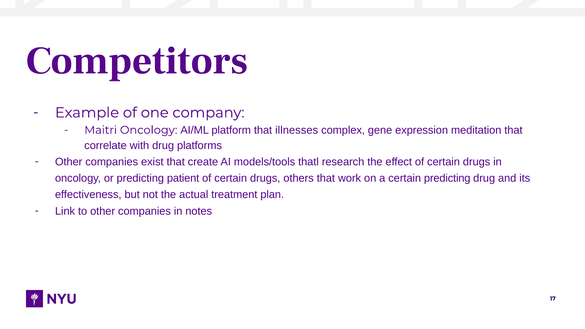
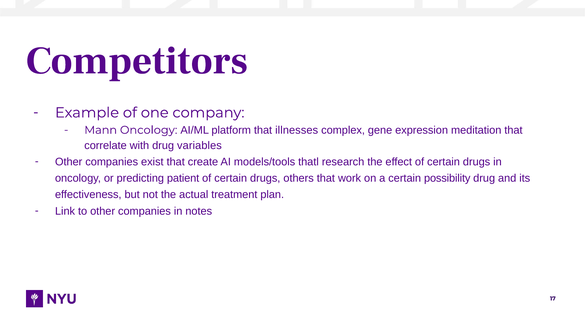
Maitri: Maitri -> Mann
platforms: platforms -> variables
certain predicting: predicting -> possibility
